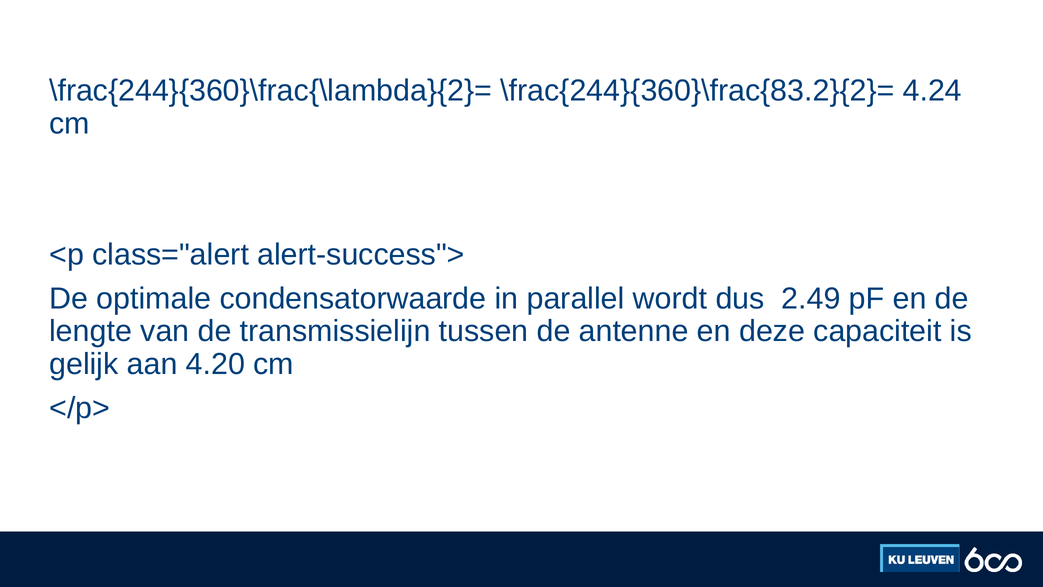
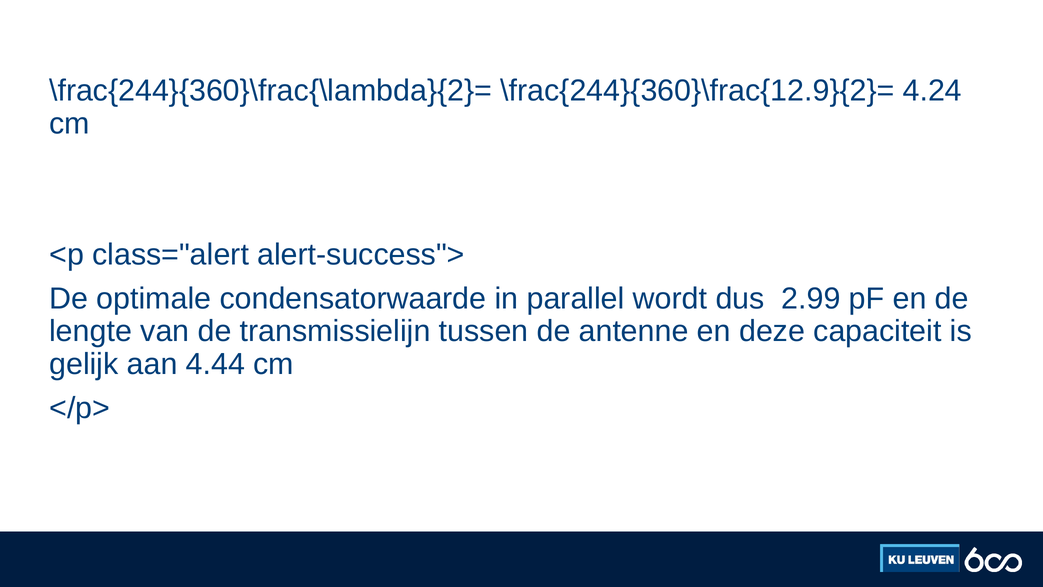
\frac{244}{360}\frac{83.2}{2}=: \frac{244}{360}\frac{83.2}{2}= -> \frac{244}{360}\frac{12.9}{2}=
2.49: 2.49 -> 2.99
4.20: 4.20 -> 4.44
